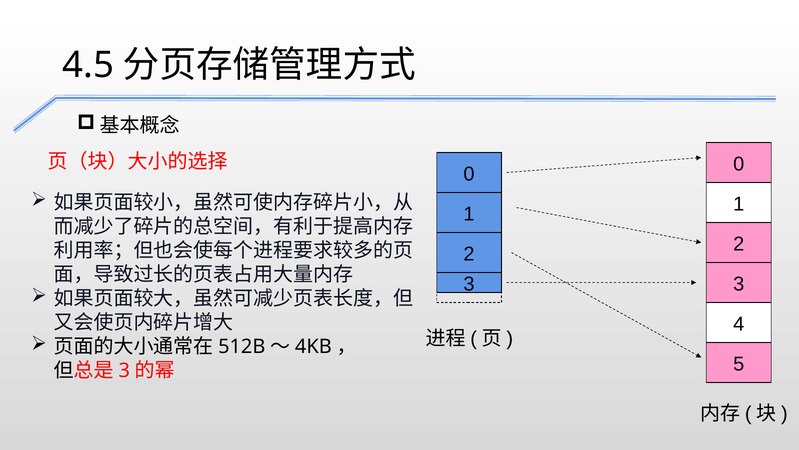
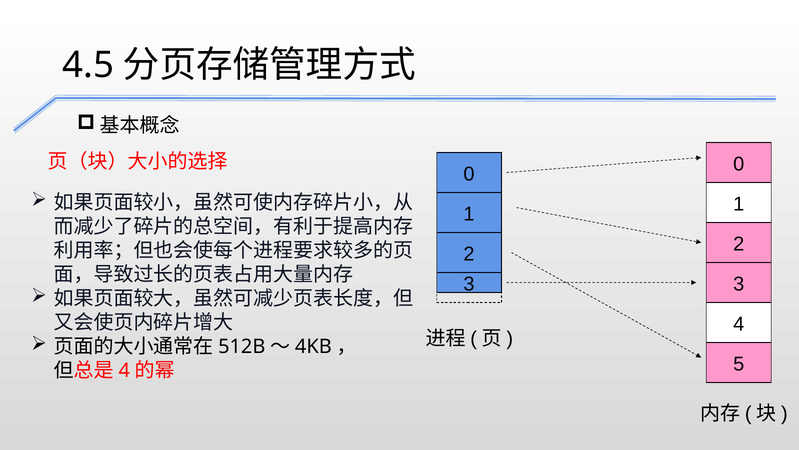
3 at (124, 370): 3 -> 4
